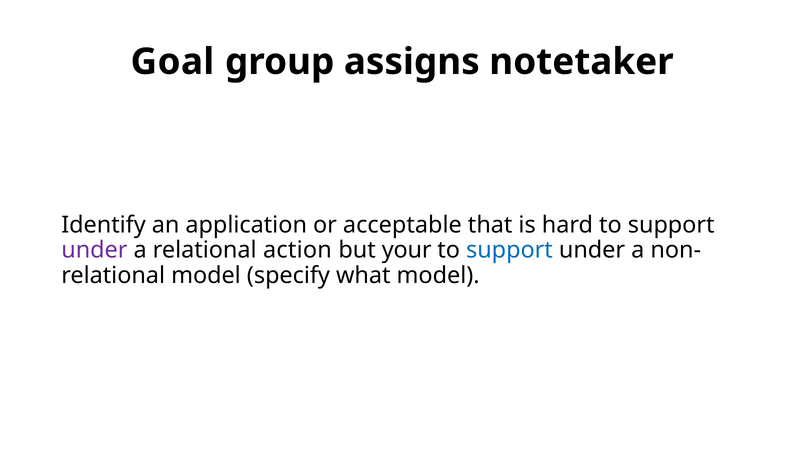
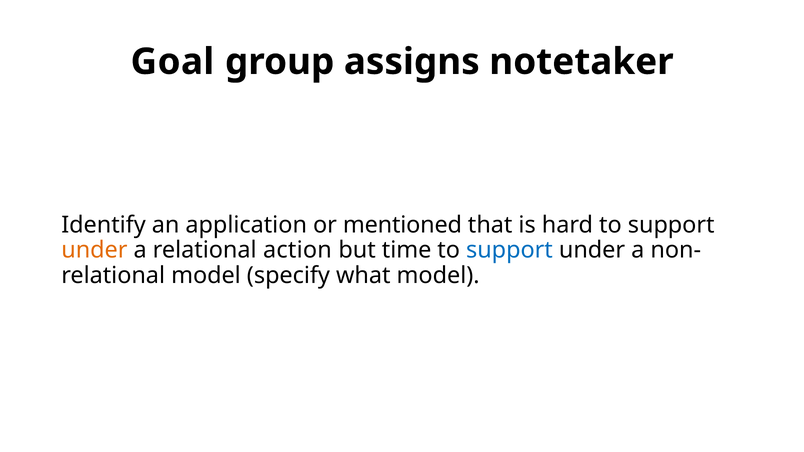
acceptable: acceptable -> mentioned
under at (94, 250) colour: purple -> orange
your: your -> time
